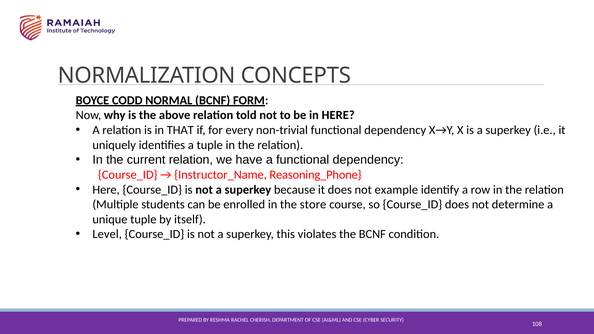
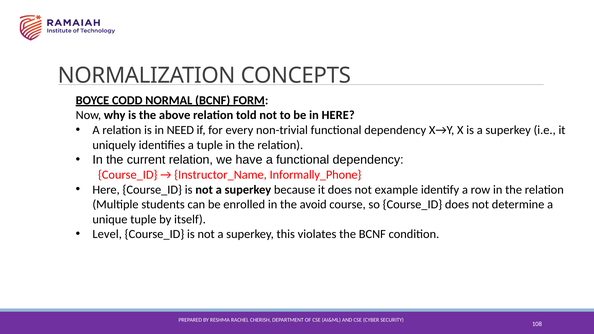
THAT: THAT -> NEED
Reasoning_Phone: Reasoning_Phone -> Informally_Phone
store: store -> avoid
